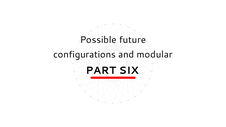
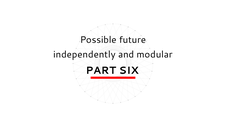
configurations: configurations -> independently
